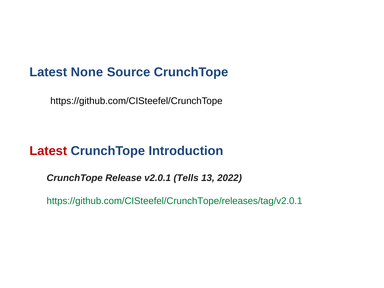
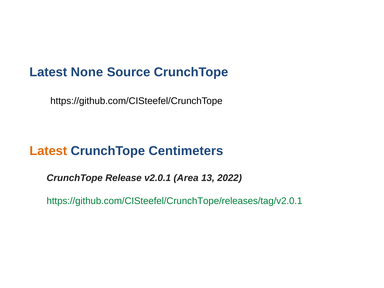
Latest at (48, 151) colour: red -> orange
Introduction: Introduction -> Centimeters
Tells: Tells -> Area
